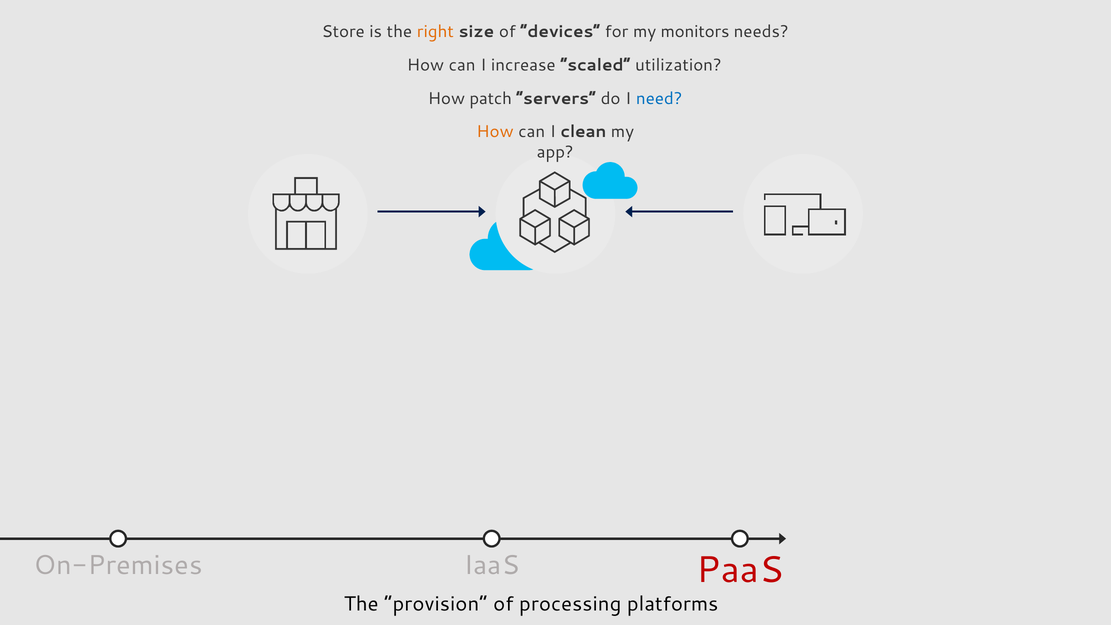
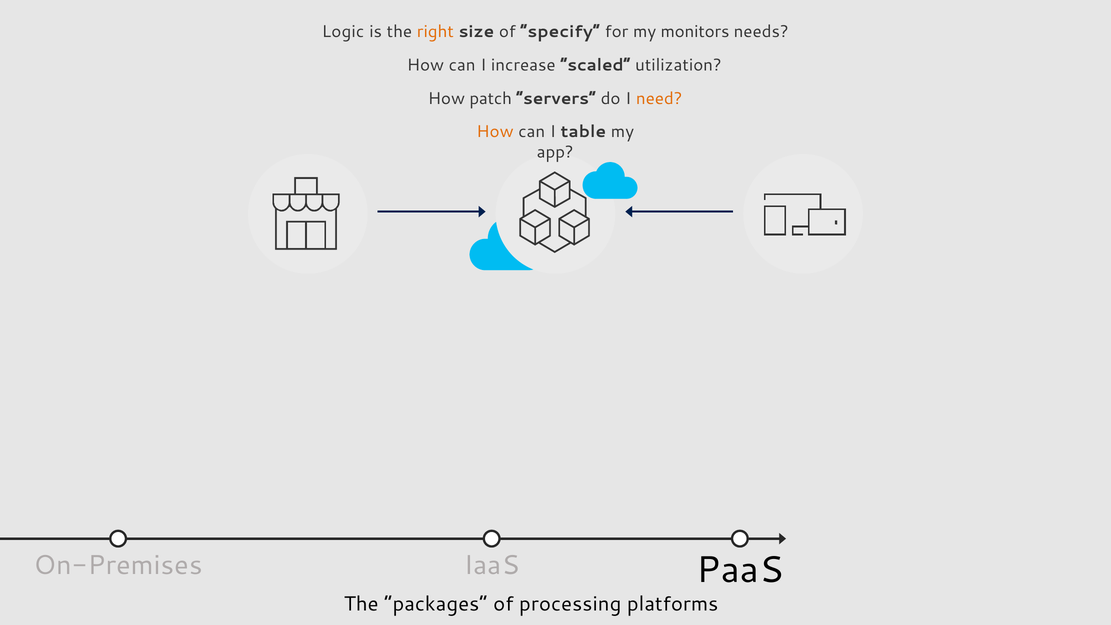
Store: Store -> Logic
devices: devices -> specify
need colour: blue -> orange
clean: clean -> table
PaaS colour: red -> black
provision: provision -> packages
